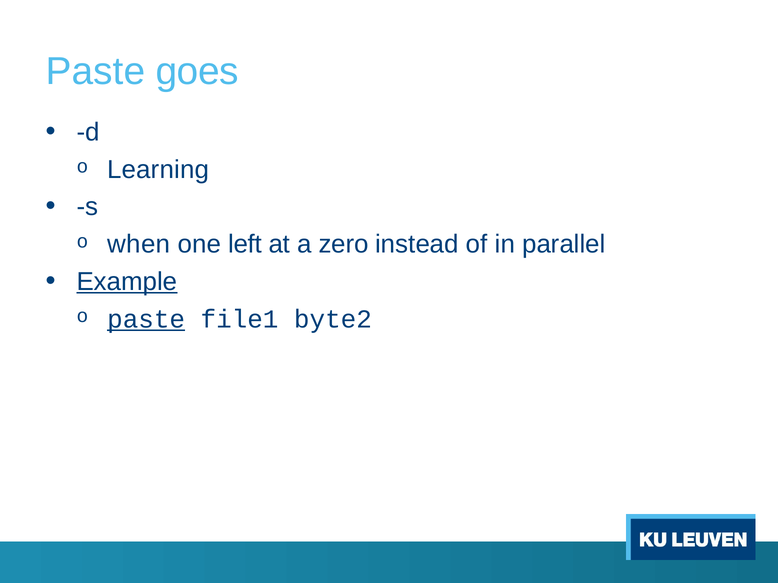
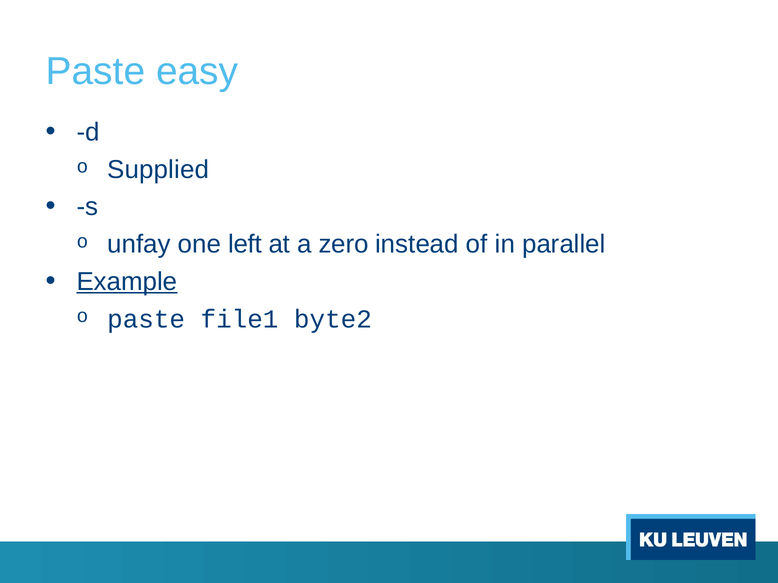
goes: goes -> easy
Learning: Learning -> Supplied
when: when -> unfay
paste at (146, 319) underline: present -> none
